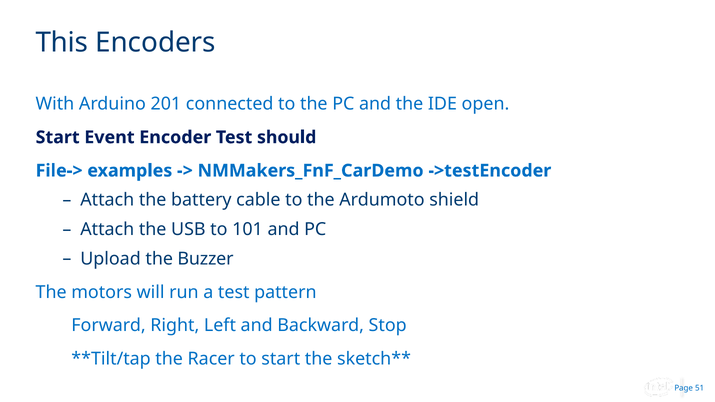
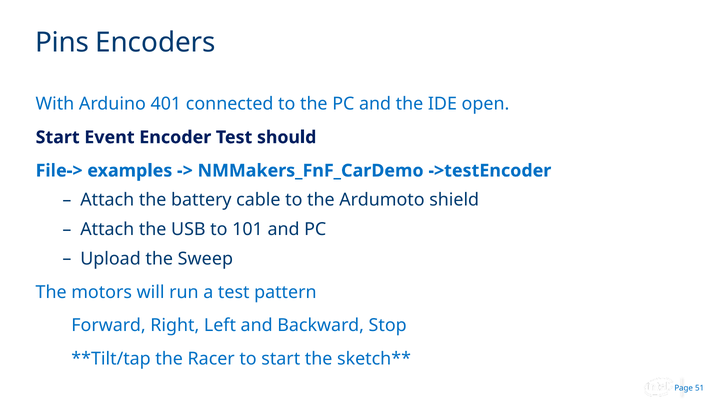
This: This -> Pins
201: 201 -> 401
Buzzer: Buzzer -> Sweep
